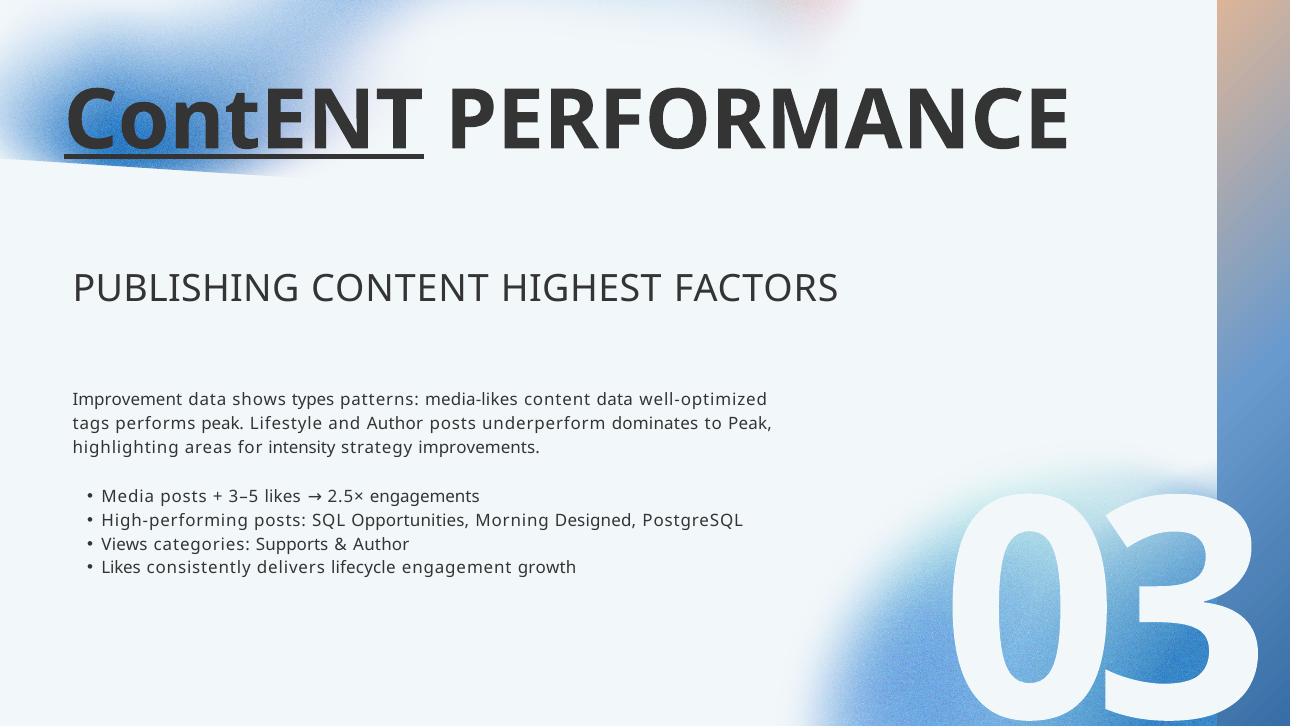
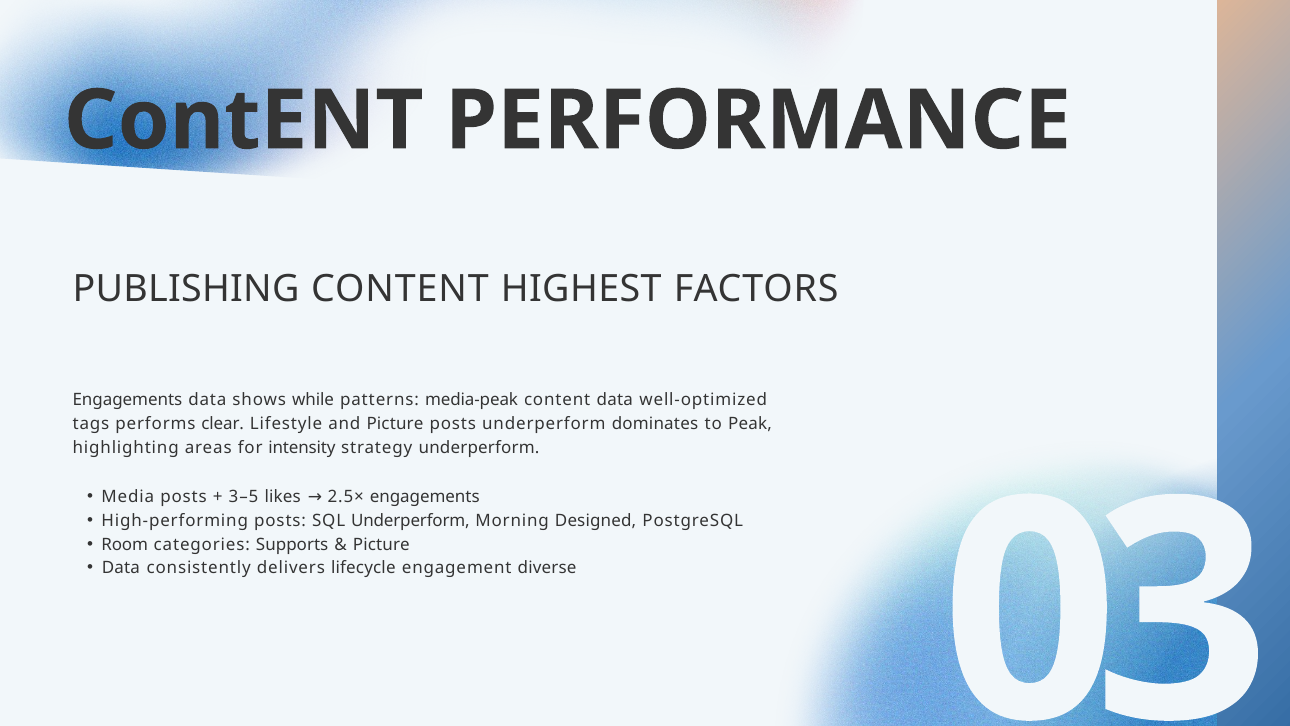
ContENT at (244, 121) underline: present -> none
Improvement at (127, 400): Improvement -> Engagements
types: types -> while
media-likes: media-likes -> media-peak
performs peak: peak -> clear
and Author: Author -> Picture
strategy improvements: improvements -> underperform
SQL Opportunities: Opportunities -> Underperform
Views: Views -> Room
Author at (381, 544): Author -> Picture
Likes at (121, 568): Likes -> Data
growth: growth -> diverse
